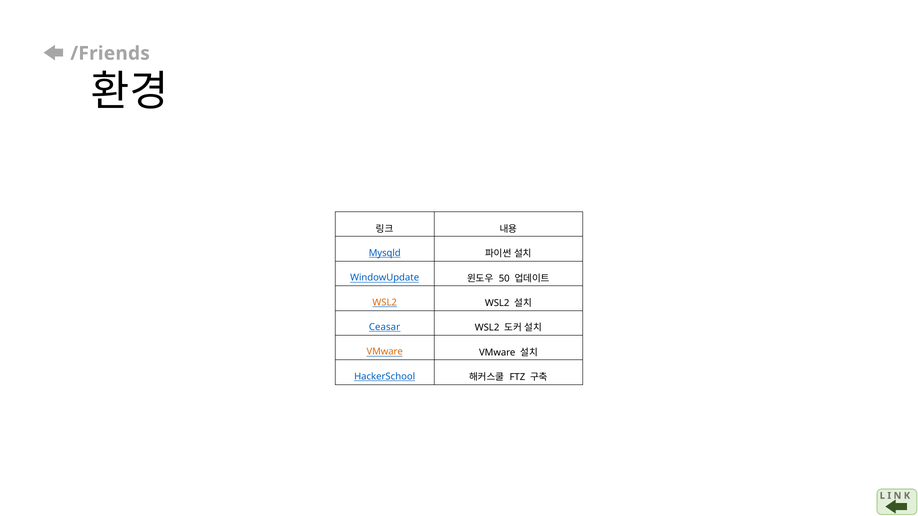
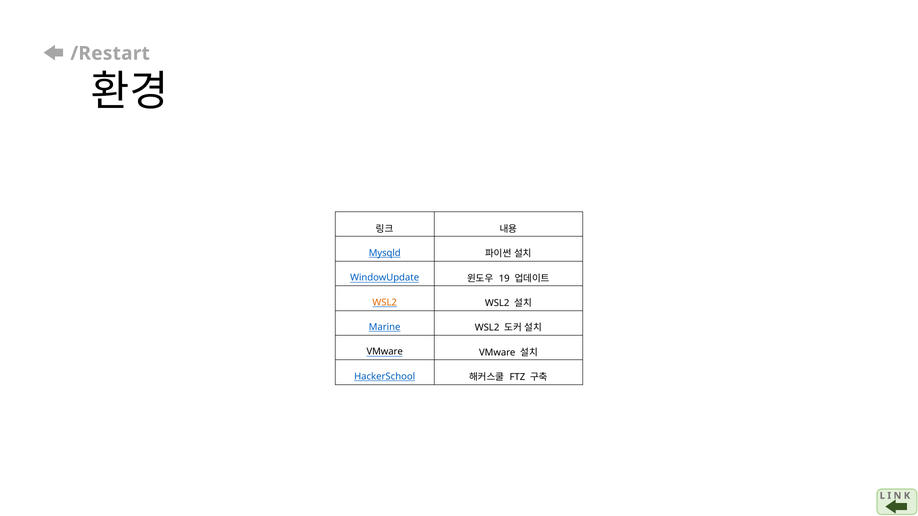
/Friends: /Friends -> /Restart
50: 50 -> 19
Ceasar: Ceasar -> Marine
VMware at (385, 352) colour: orange -> black
